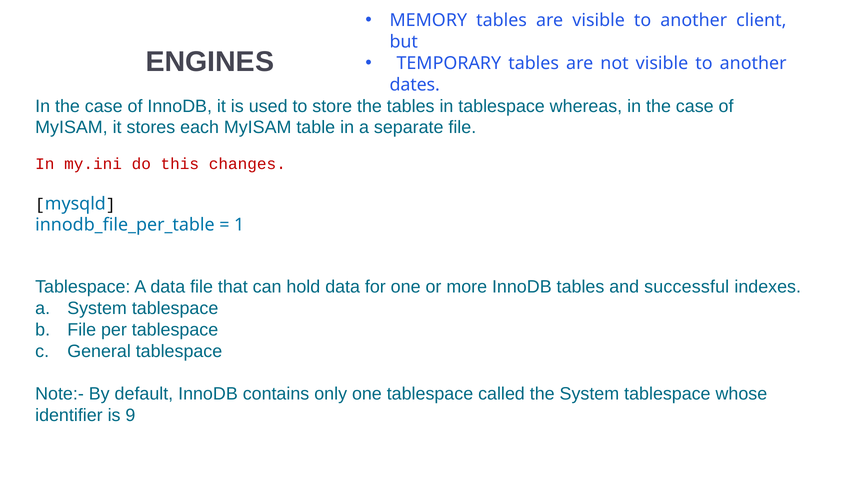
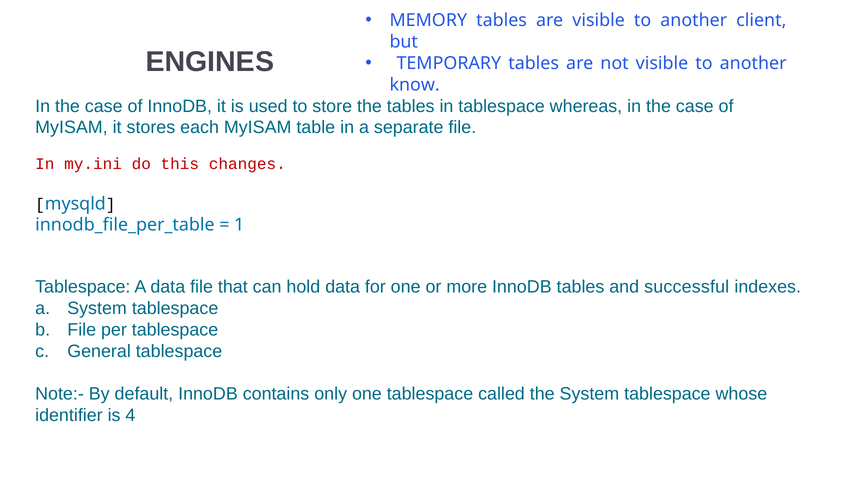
dates: dates -> know
9: 9 -> 4
